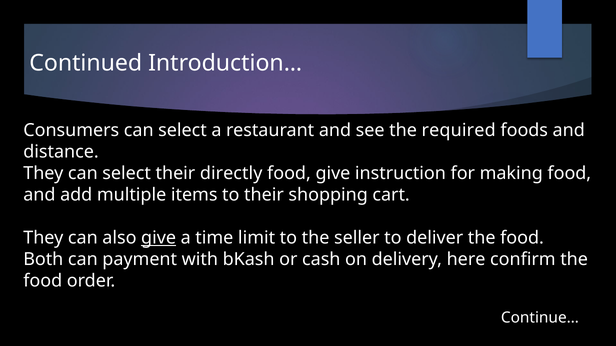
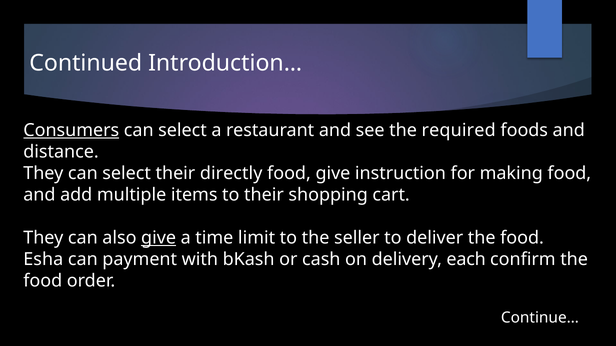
Consumers underline: none -> present
Both: Both -> Esha
here: here -> each
